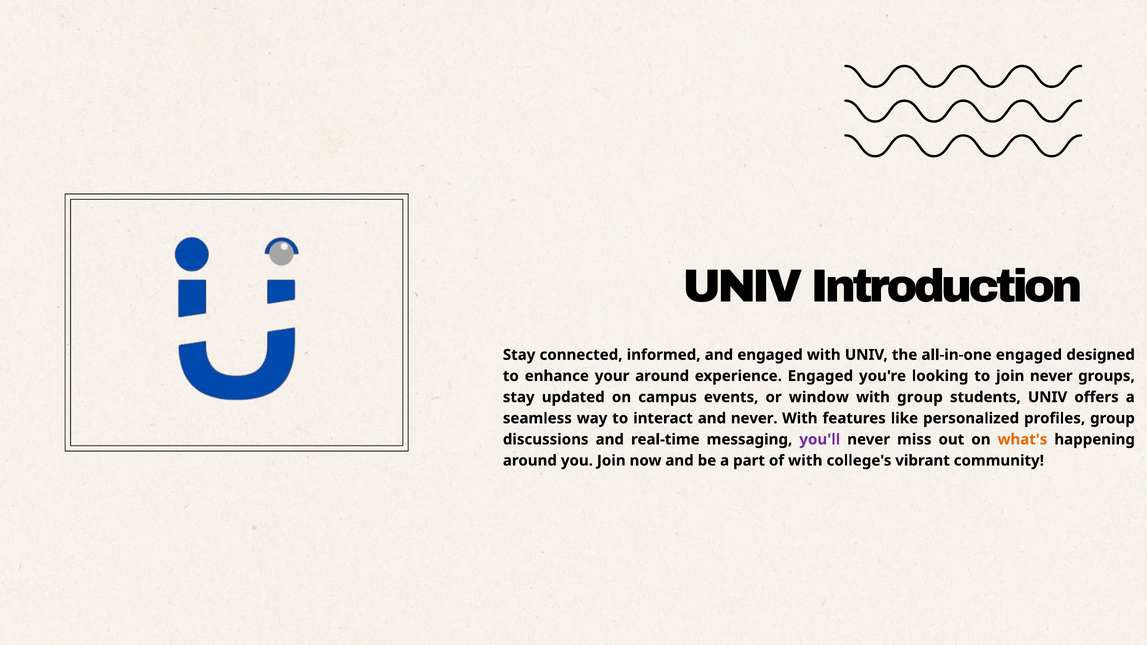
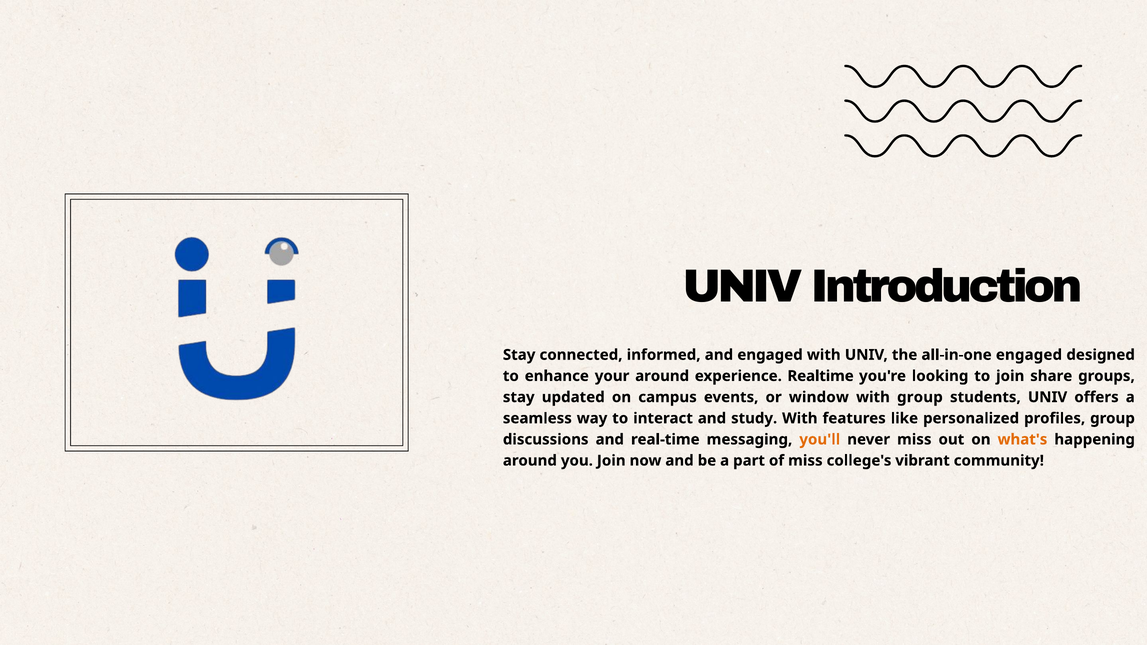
experience Engaged: Engaged -> Realtime
join never: never -> share
and never: never -> study
you'll colour: purple -> orange
of with: with -> miss
